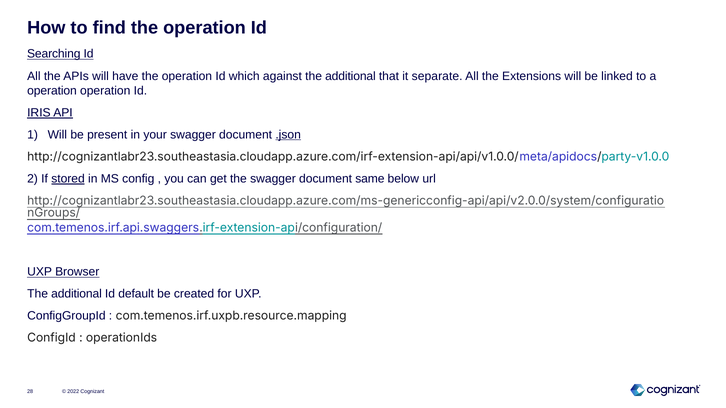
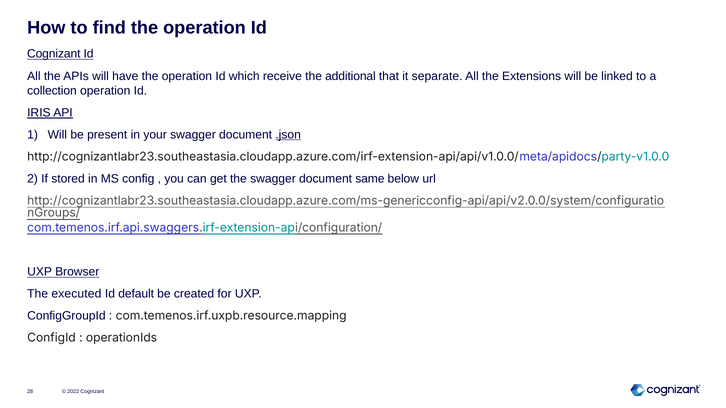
Searching at (54, 54): Searching -> Cognizant
against: against -> receive
operation at (52, 91): operation -> collection
stored underline: present -> none
additional at (77, 294): additional -> executed
